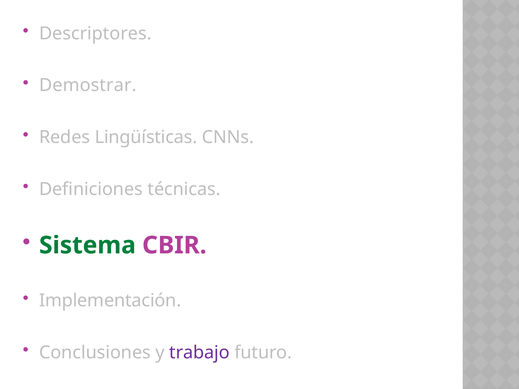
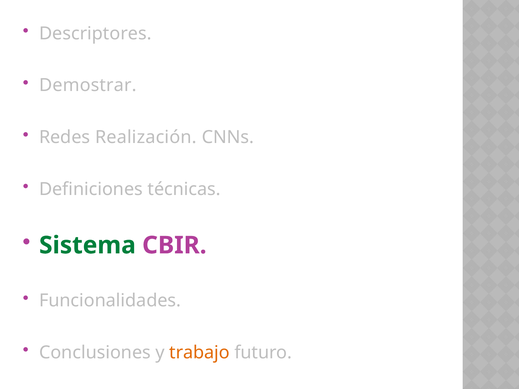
Lingüísticas: Lingüísticas -> Realización
Implementación: Implementación -> Funcionalidades
trabajo colour: purple -> orange
